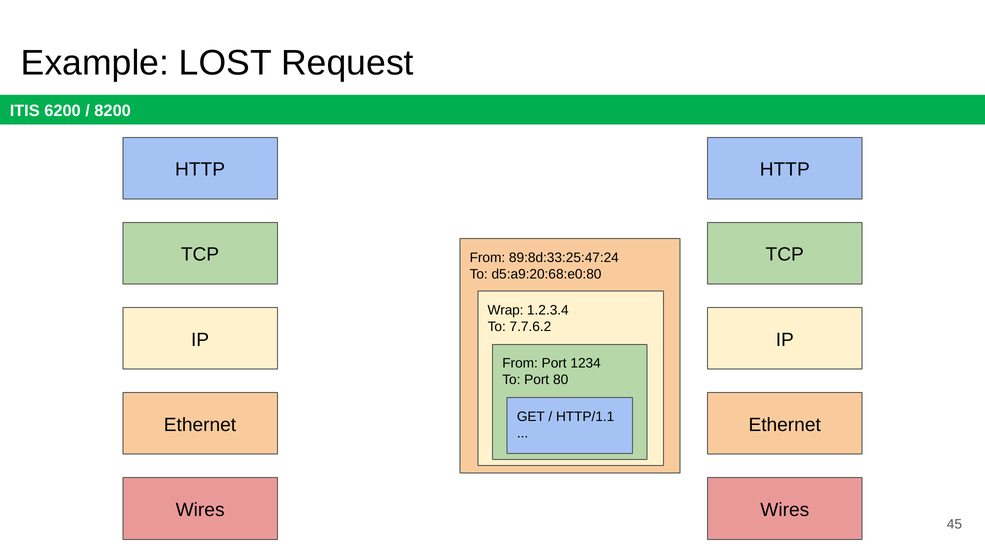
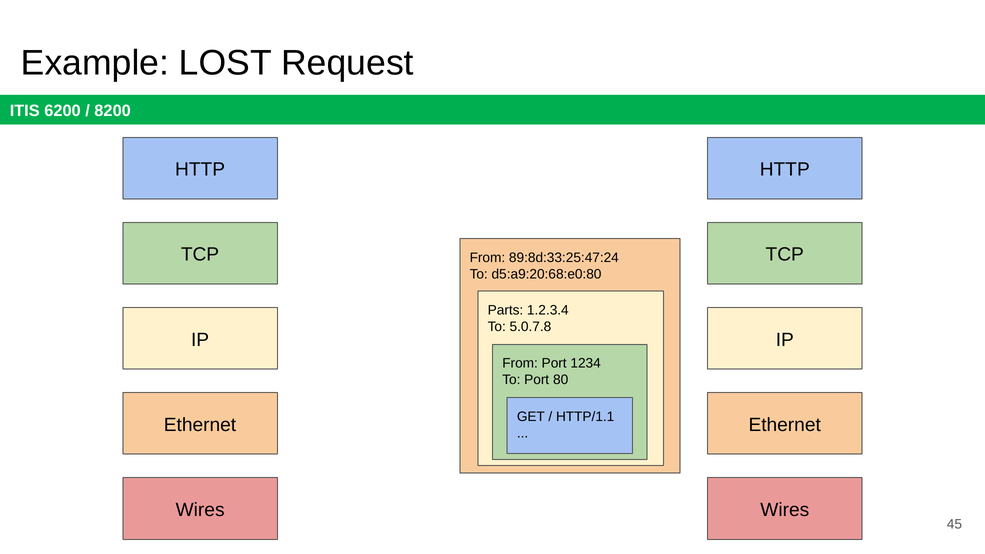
Wrap: Wrap -> Parts
7.7.6.2: 7.7.6.2 -> 5.0.7.8
